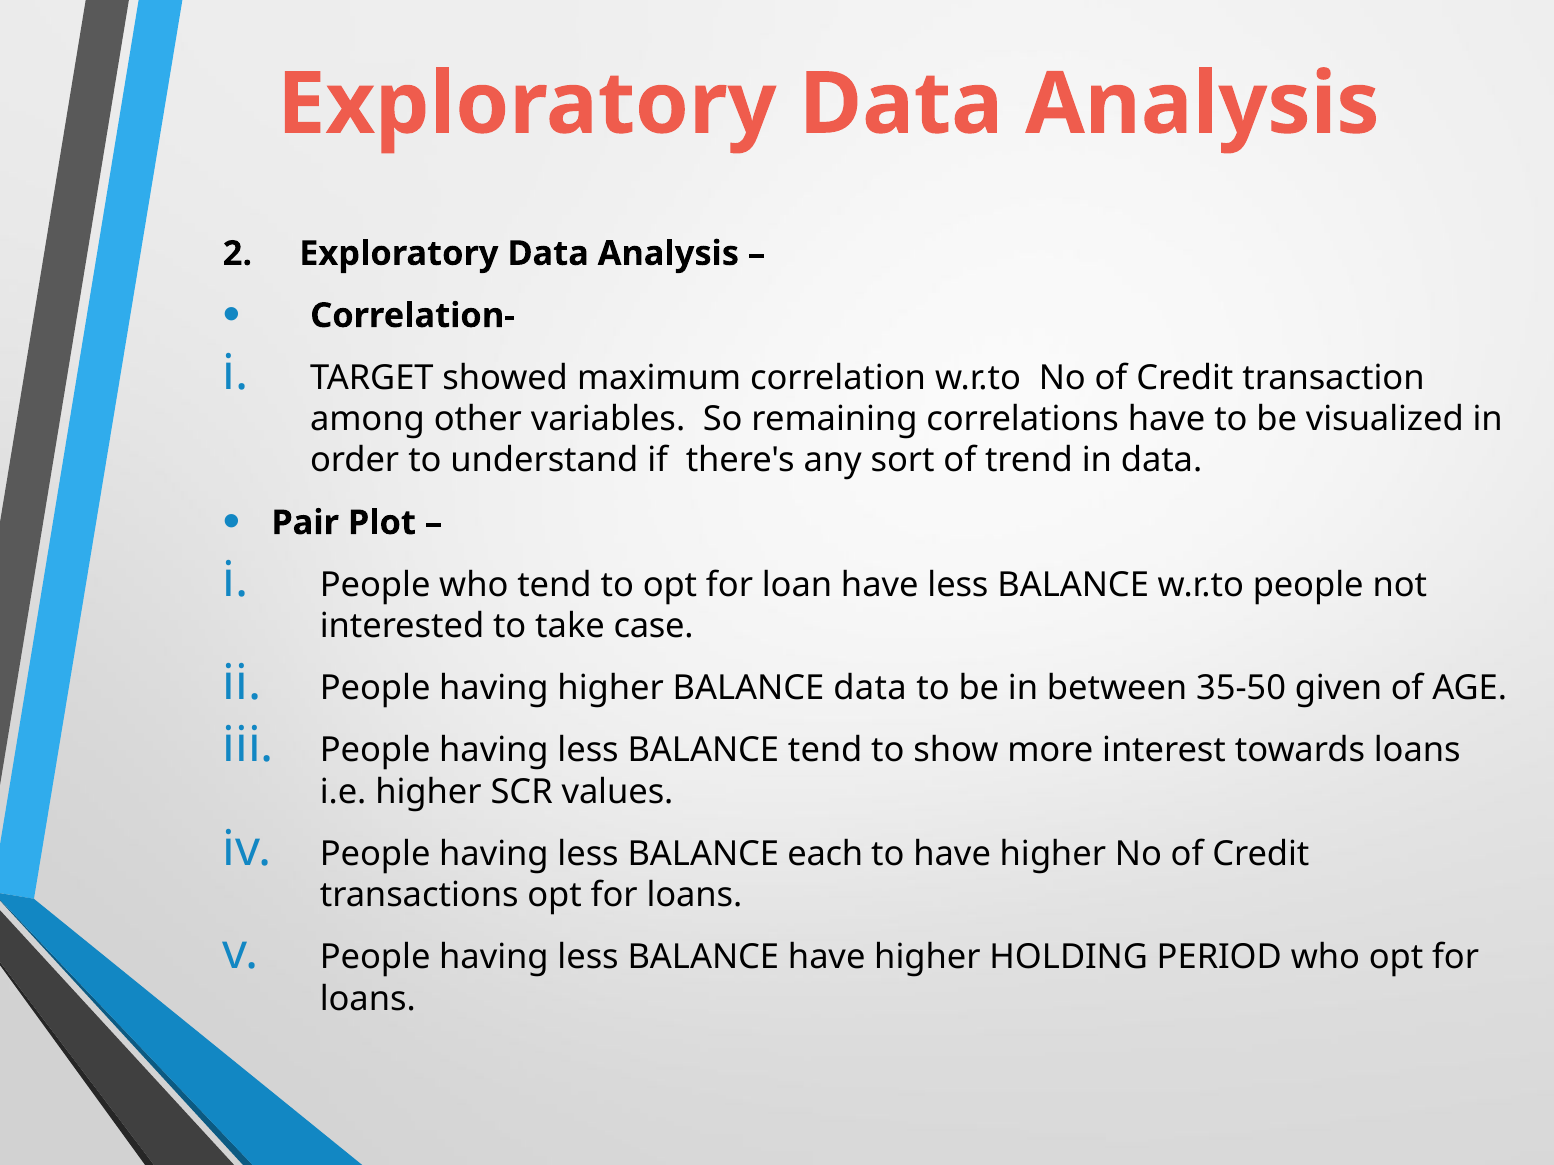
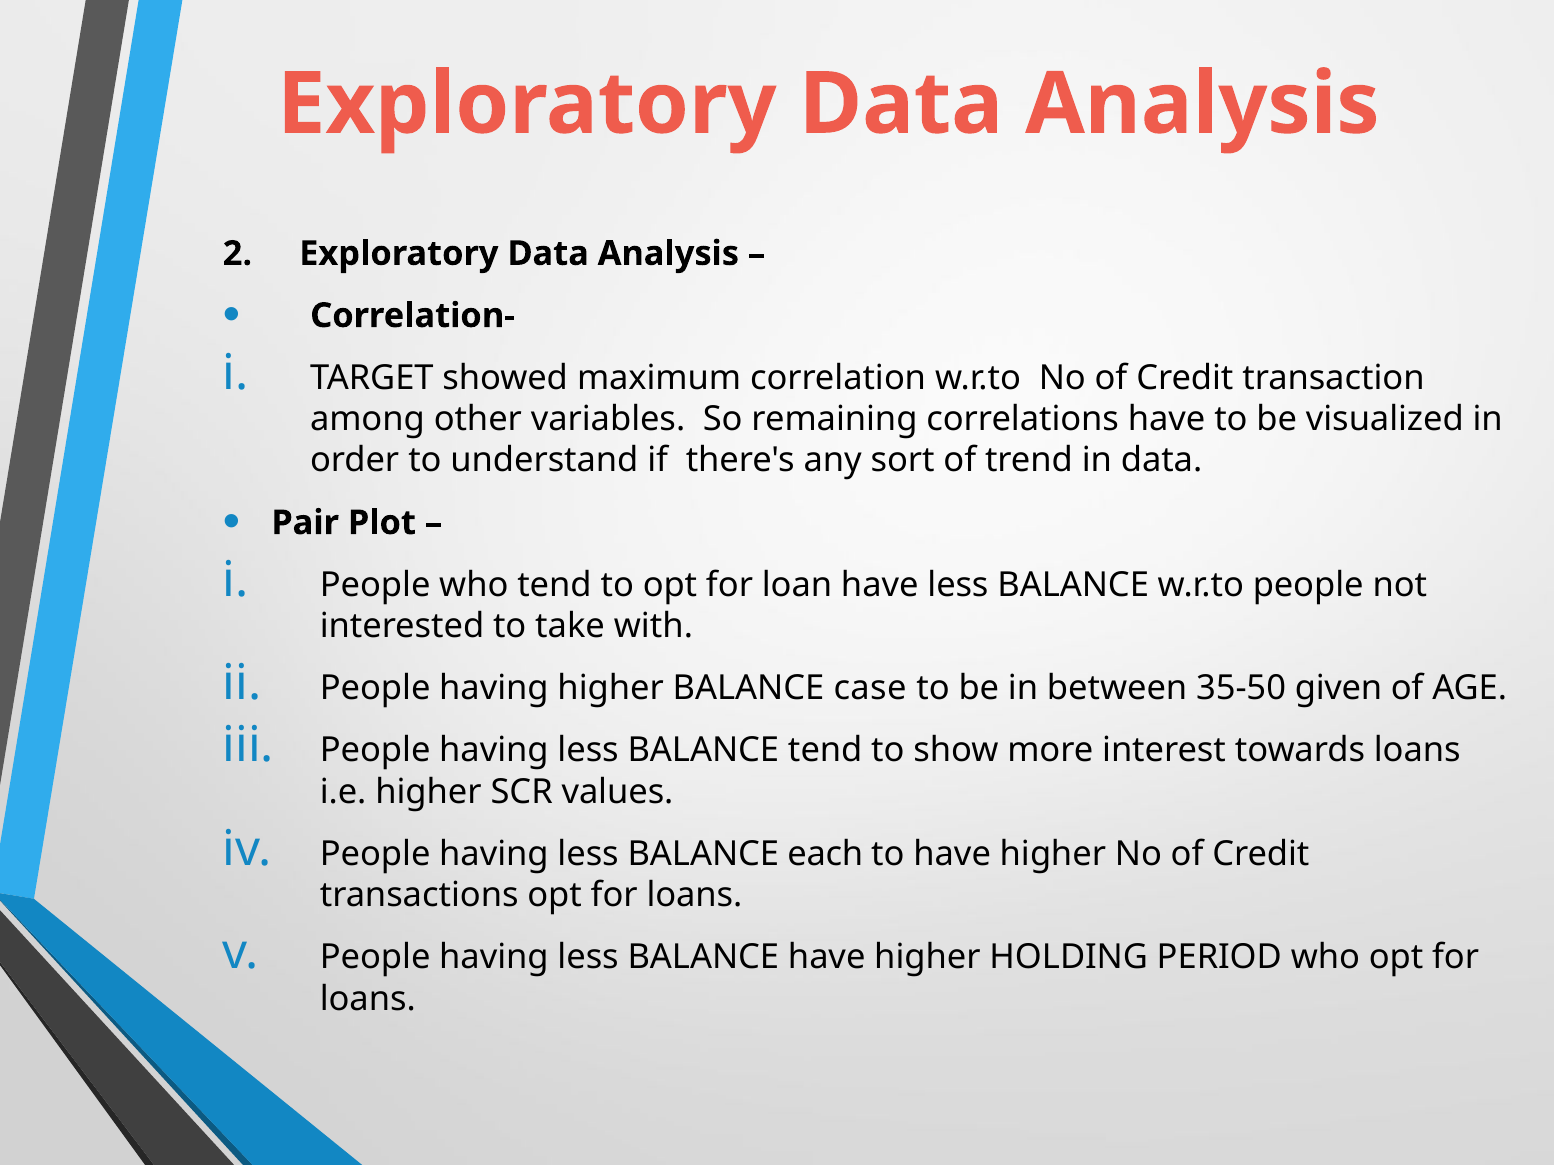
case: case -> with
BALANCE data: data -> case
